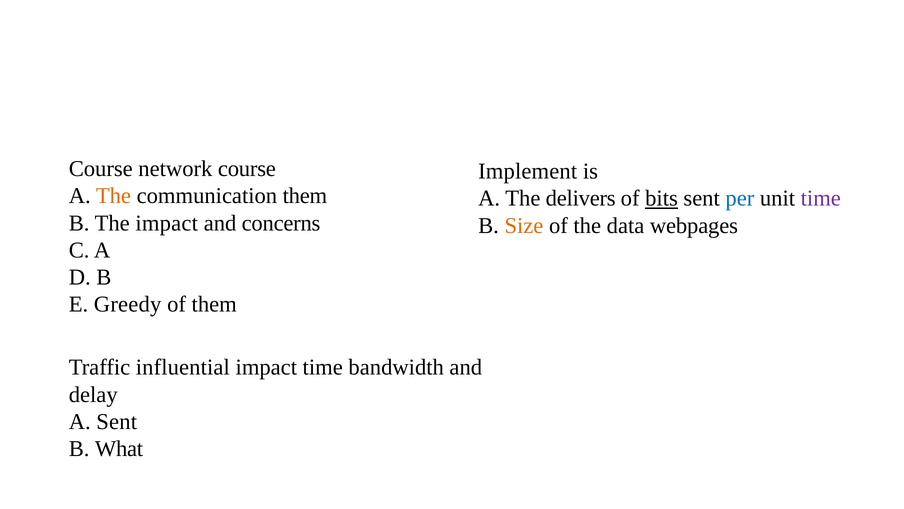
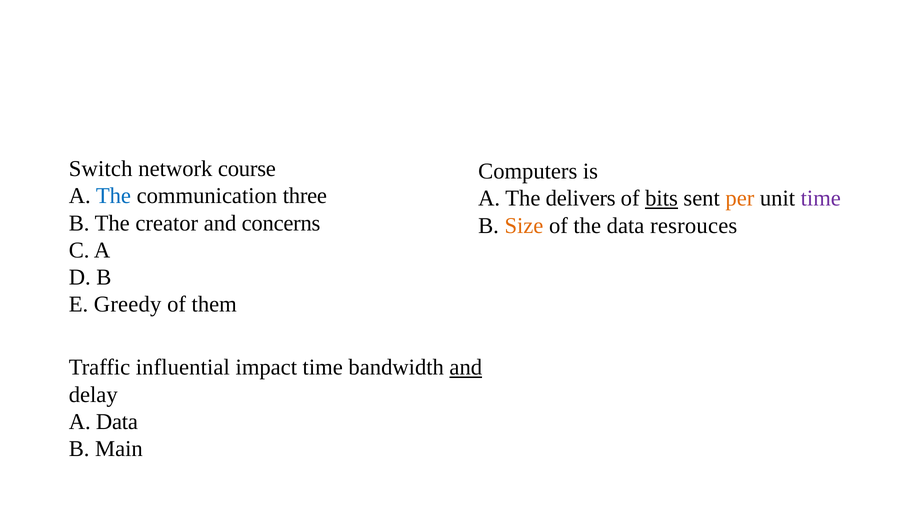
Course at (101, 169): Course -> Switch
Implement: Implement -> Computers
The at (113, 196) colour: orange -> blue
communication them: them -> three
per colour: blue -> orange
The impact: impact -> creator
webpages: webpages -> resrouces
and at (466, 367) underline: none -> present
A Sent: Sent -> Data
What: What -> Main
